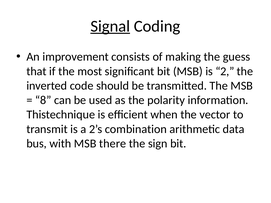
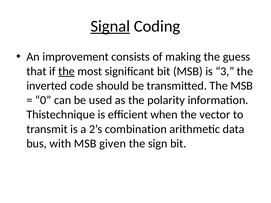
the at (67, 71) underline: none -> present
2: 2 -> 3
8: 8 -> 0
there: there -> given
